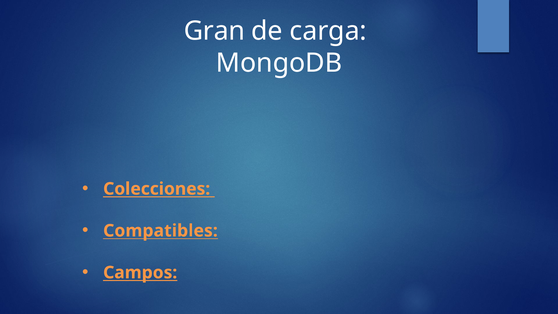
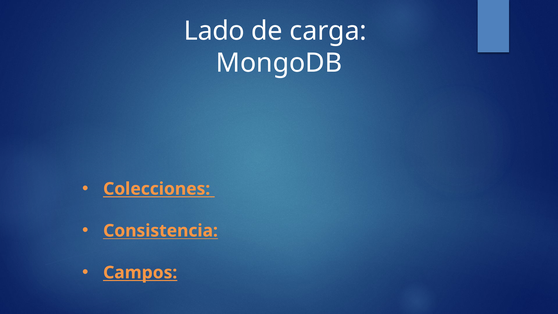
Gran: Gran -> Lado
Compatibles: Compatibles -> Consistencia
